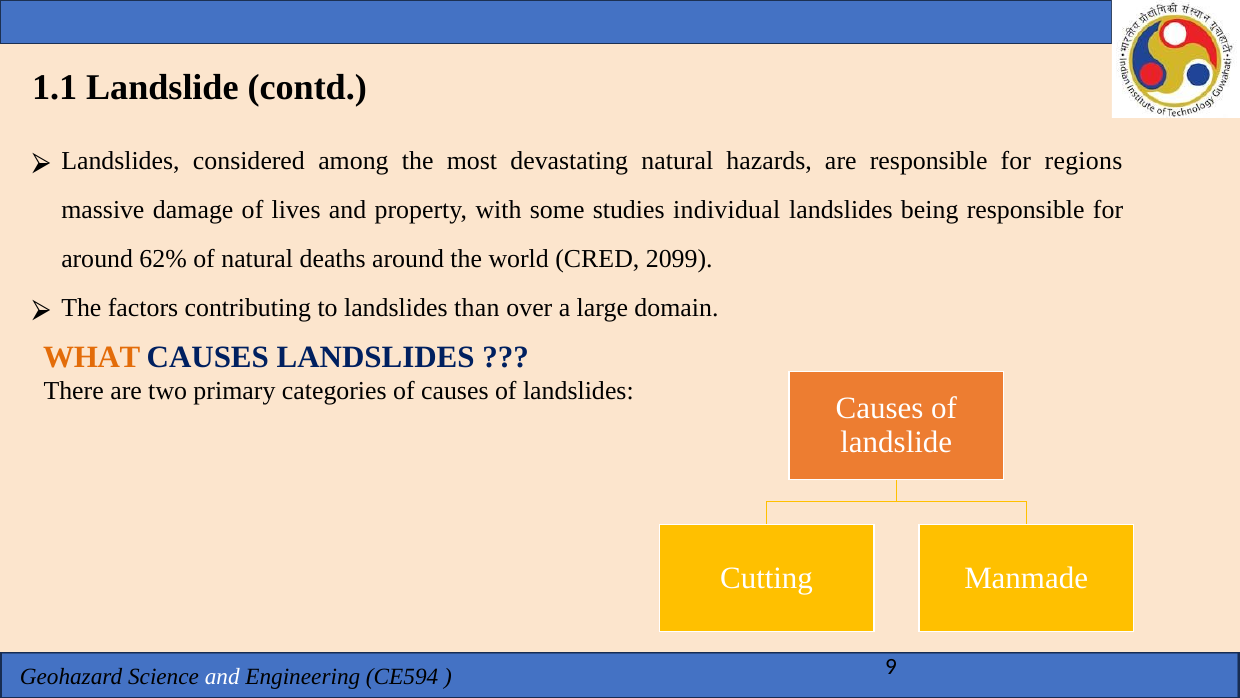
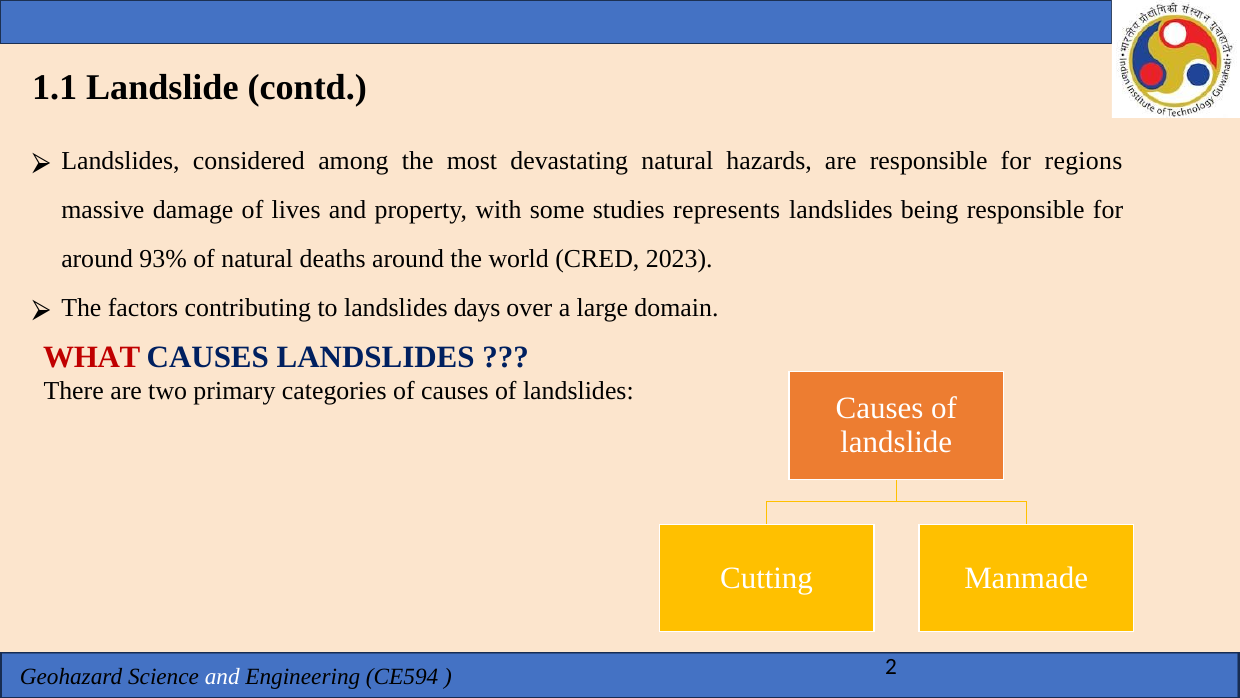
individual: individual -> represents
62%: 62% -> 93%
2099: 2099 -> 2023
than: than -> days
WHAT colour: orange -> red
9: 9 -> 2
